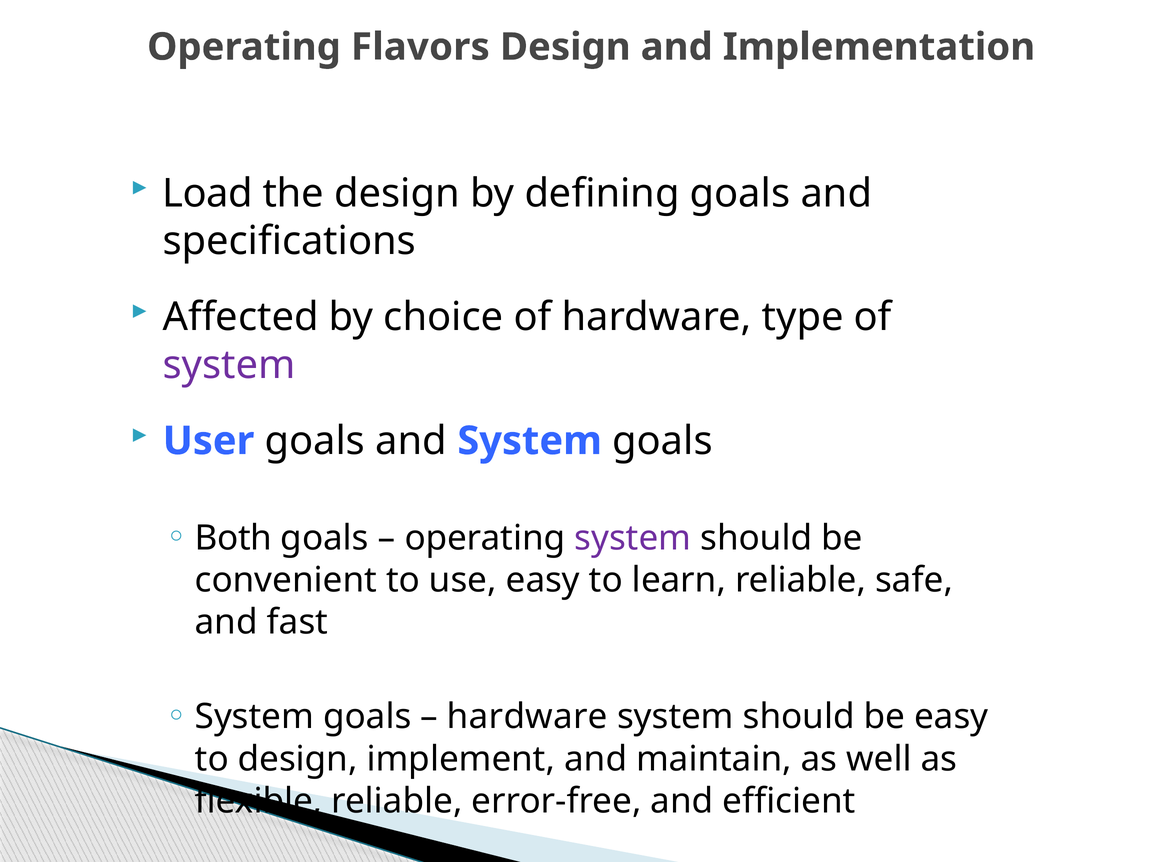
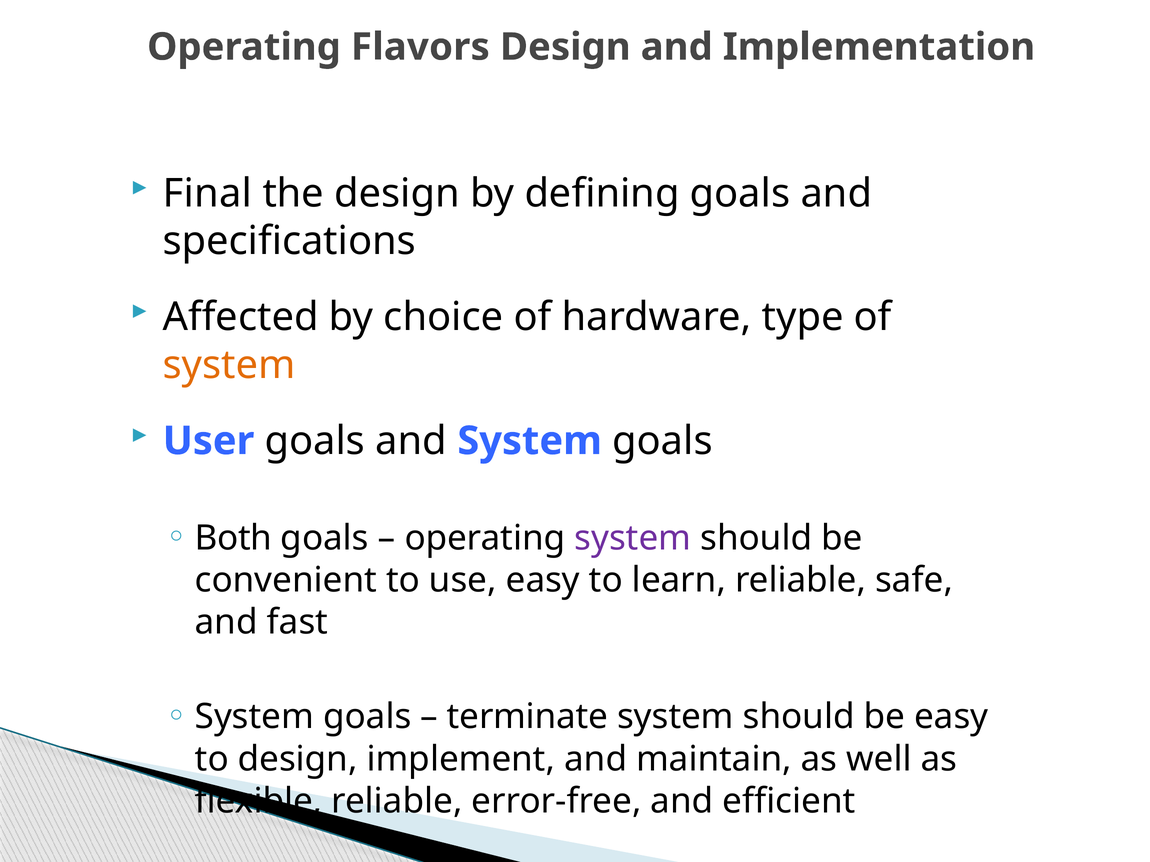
Load: Load -> Final
system at (229, 365) colour: purple -> orange
hardware at (527, 717): hardware -> terminate
